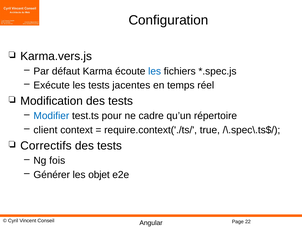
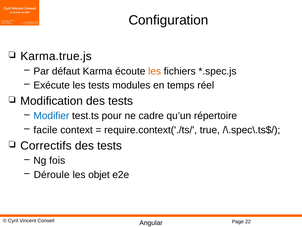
Karma.vers.js: Karma.vers.js -> Karma.true.js
les at (155, 71) colour: blue -> orange
jacentes: jacentes -> modules
client: client -> facile
Générer: Générer -> Déroule
